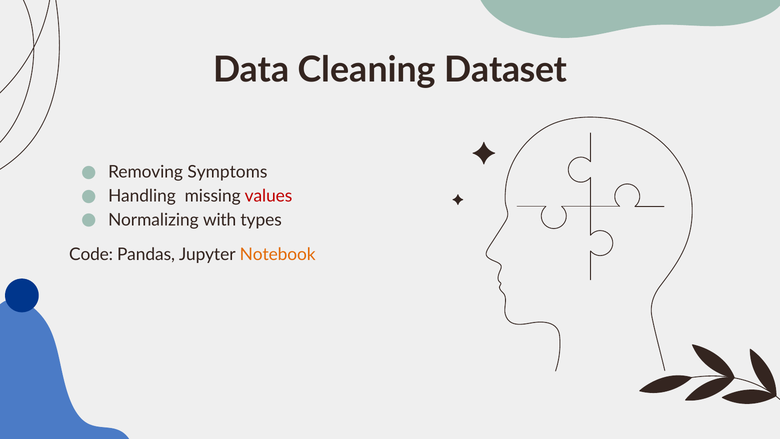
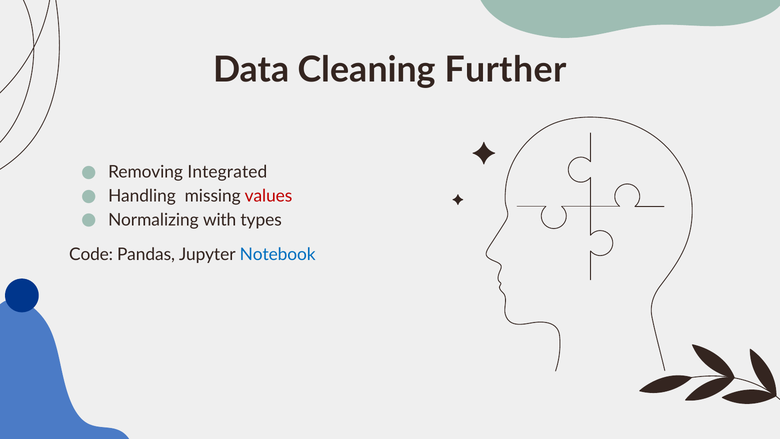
Dataset: Dataset -> Further
Symptoms: Symptoms -> Integrated
Notebook colour: orange -> blue
